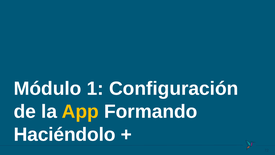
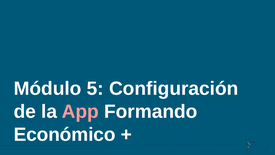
1: 1 -> 5
App colour: yellow -> pink
Haciéndolo: Haciéndolo -> Económico
